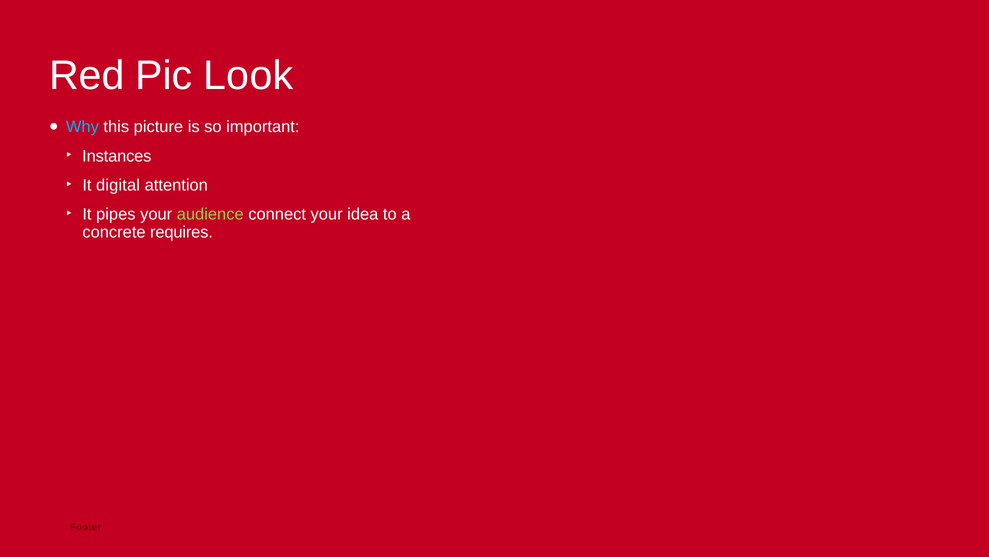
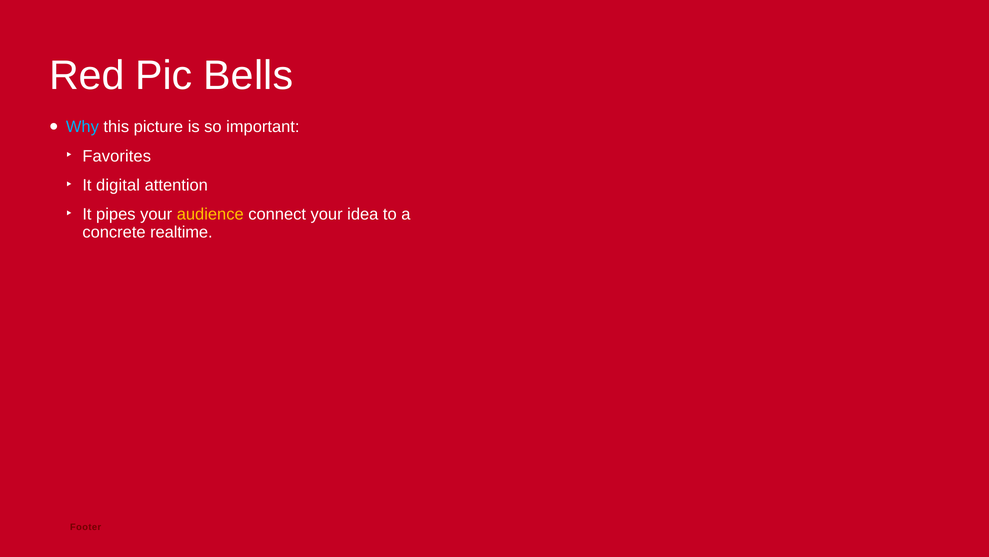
Look: Look -> Bells
Instances: Instances -> Favorites
audience colour: light green -> yellow
requires: requires -> realtime
